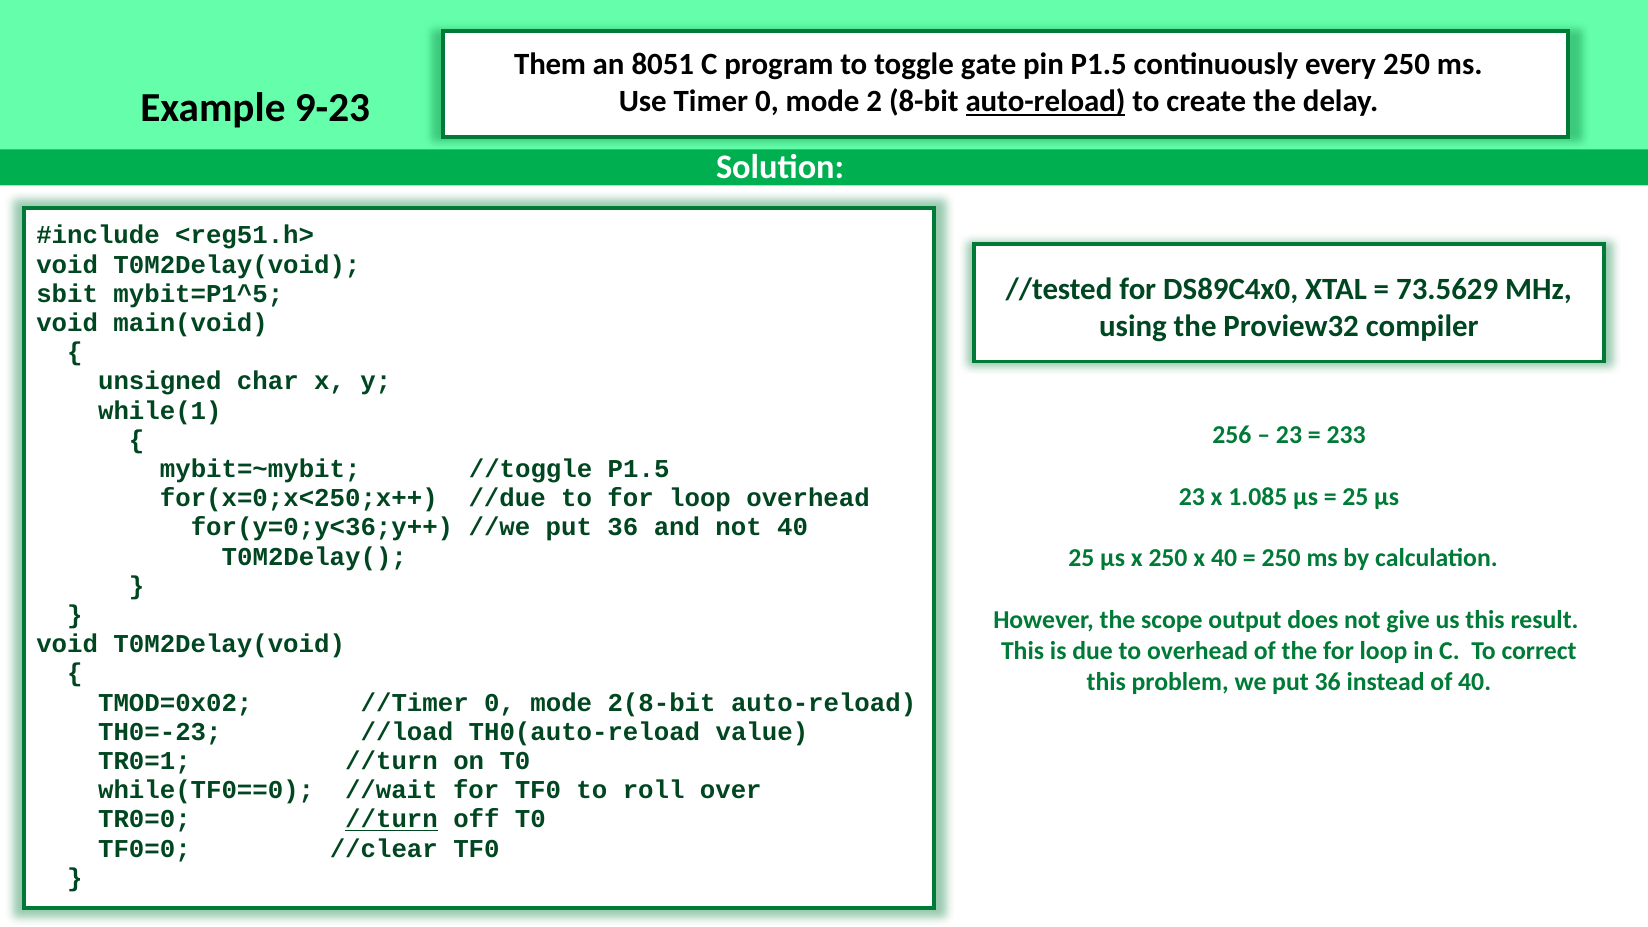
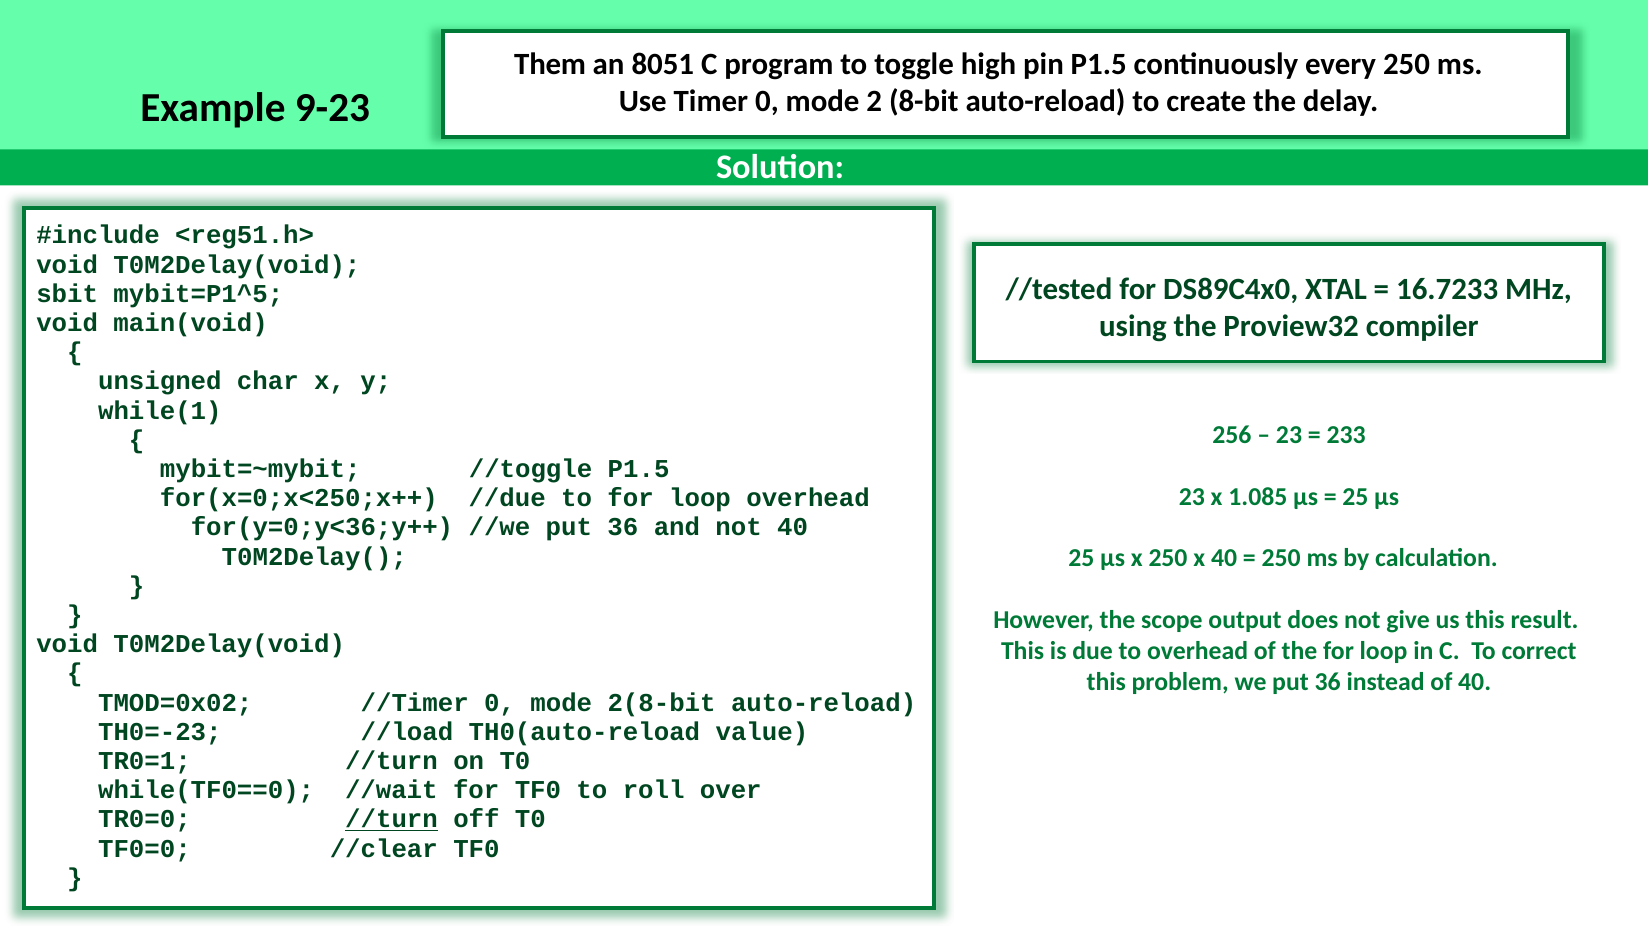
gate: gate -> high
auto-reload at (1045, 102) underline: present -> none
73.5629: 73.5629 -> 16.7233
